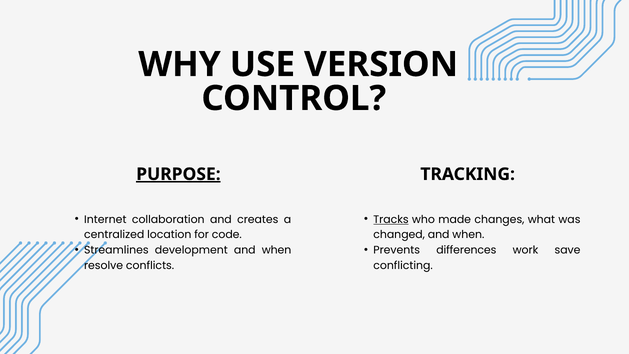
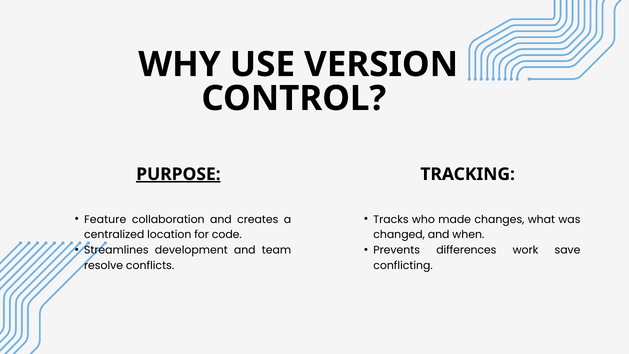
Internet: Internet -> Feature
Tracks underline: present -> none
development and when: when -> team
